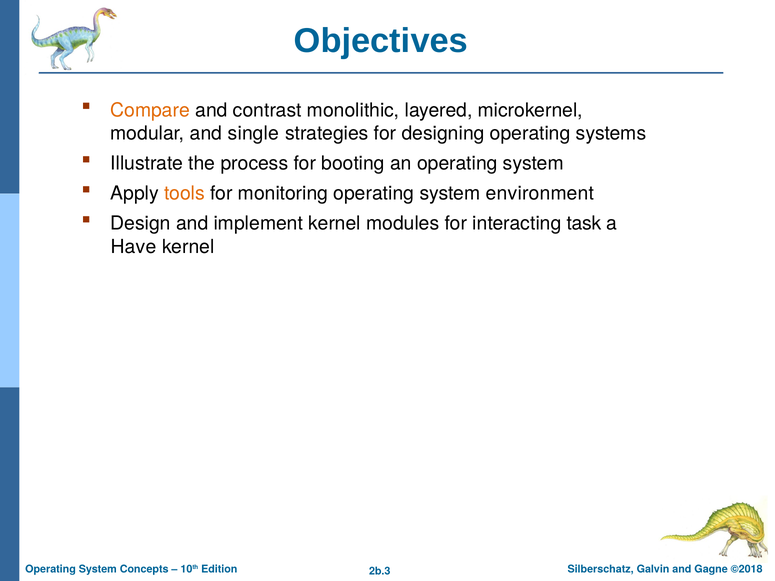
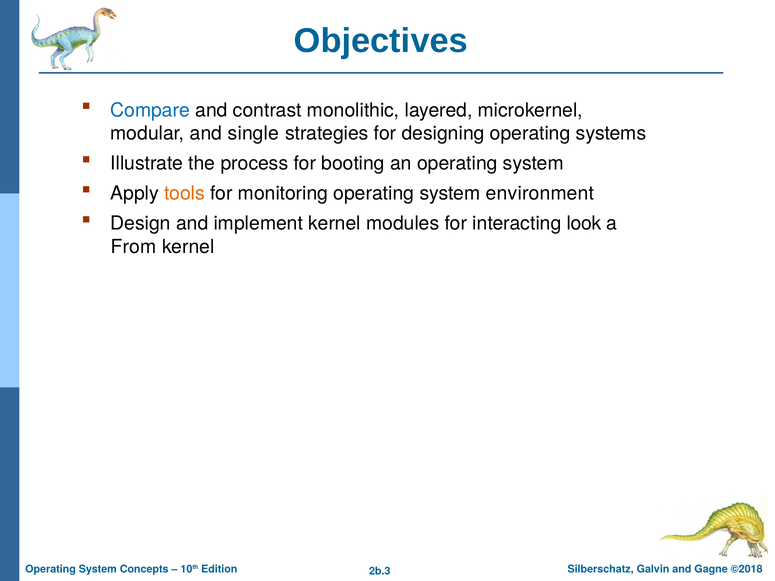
Compare colour: orange -> blue
task: task -> look
Have: Have -> From
